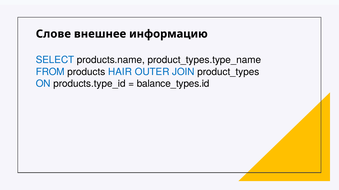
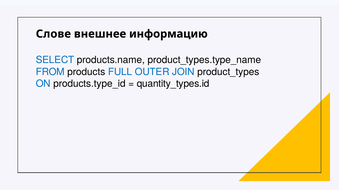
HAIR: HAIR -> FULL
balance_types.id: balance_types.id -> quantity_types.id
